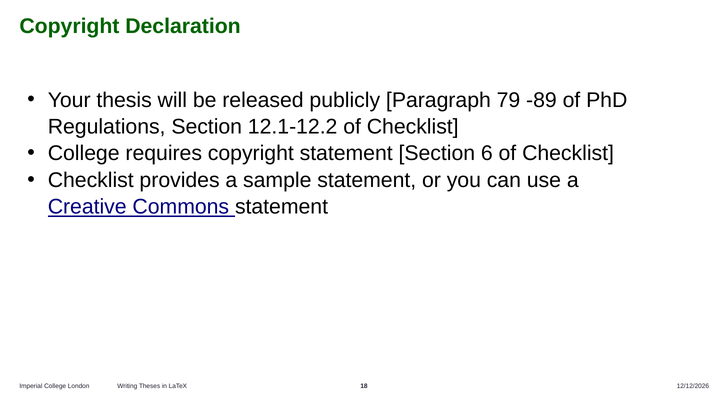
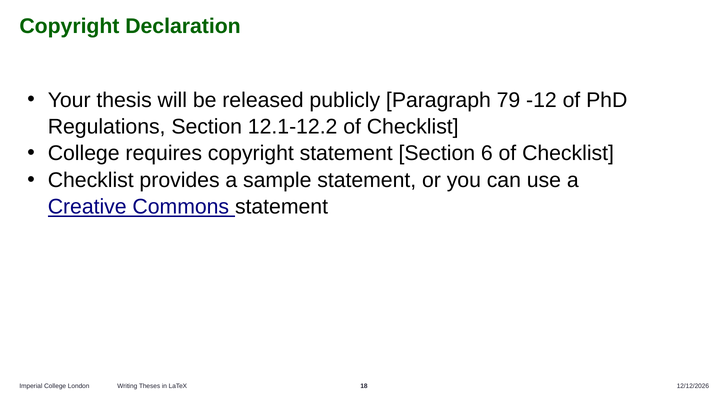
-89: -89 -> -12
